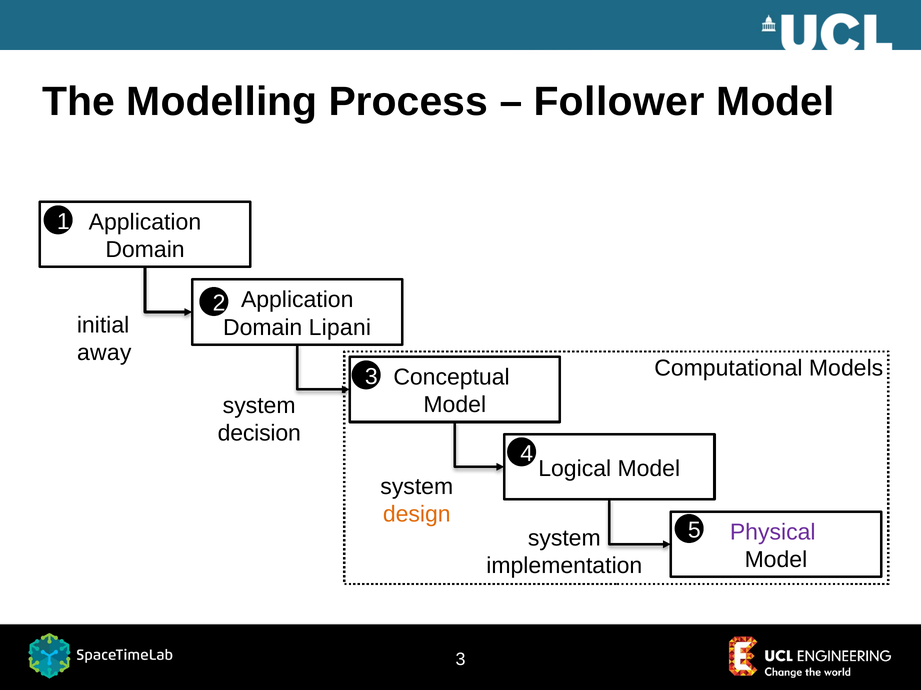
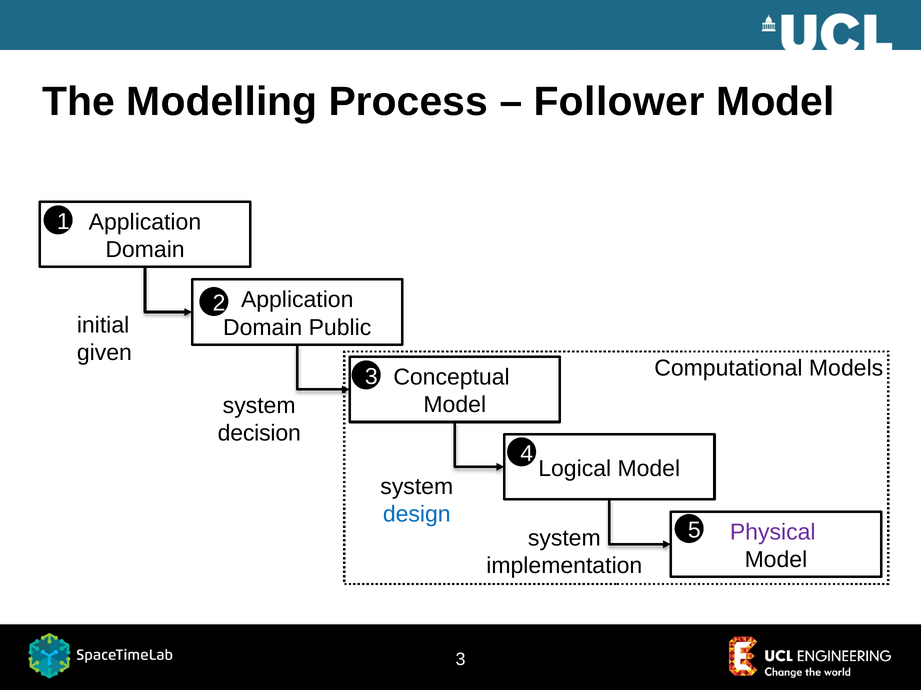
Lipani: Lipani -> Public
away: away -> given
design colour: orange -> blue
